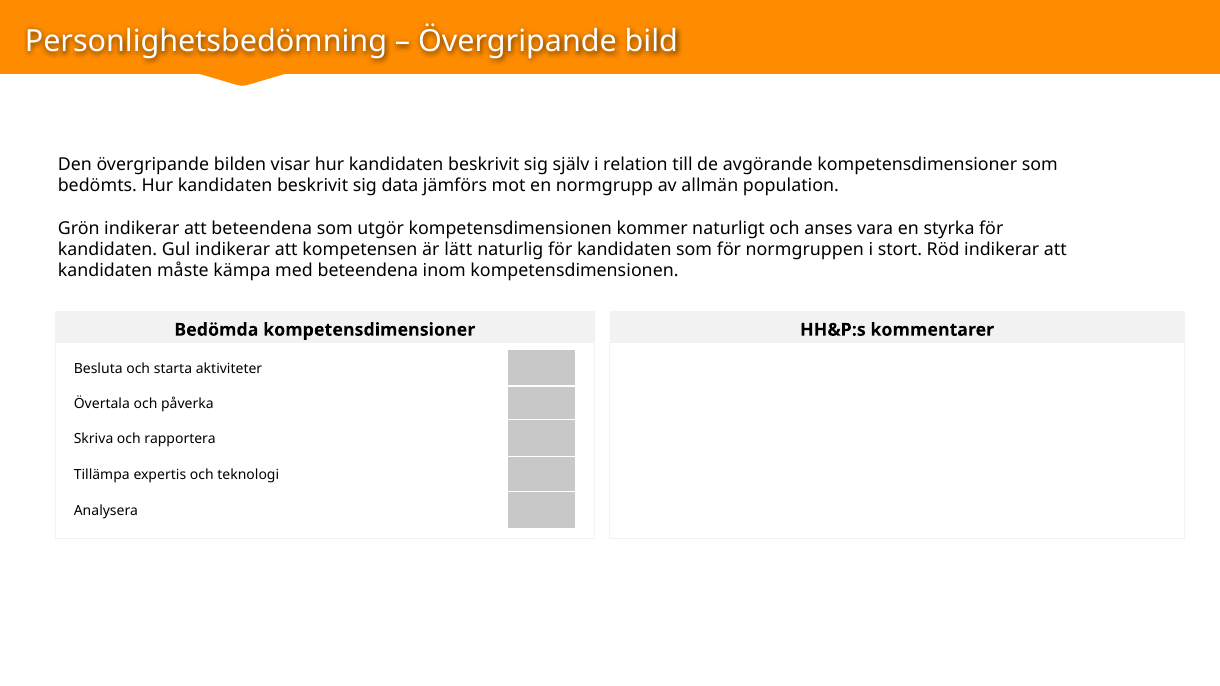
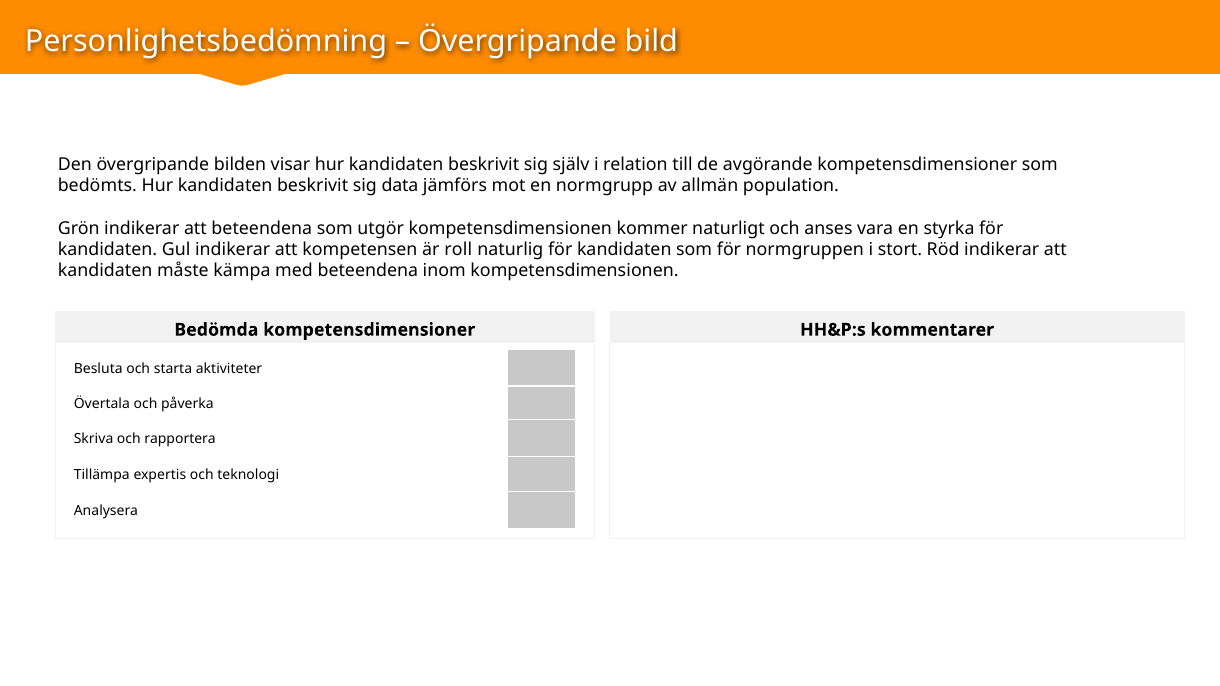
lätt: lätt -> roll
